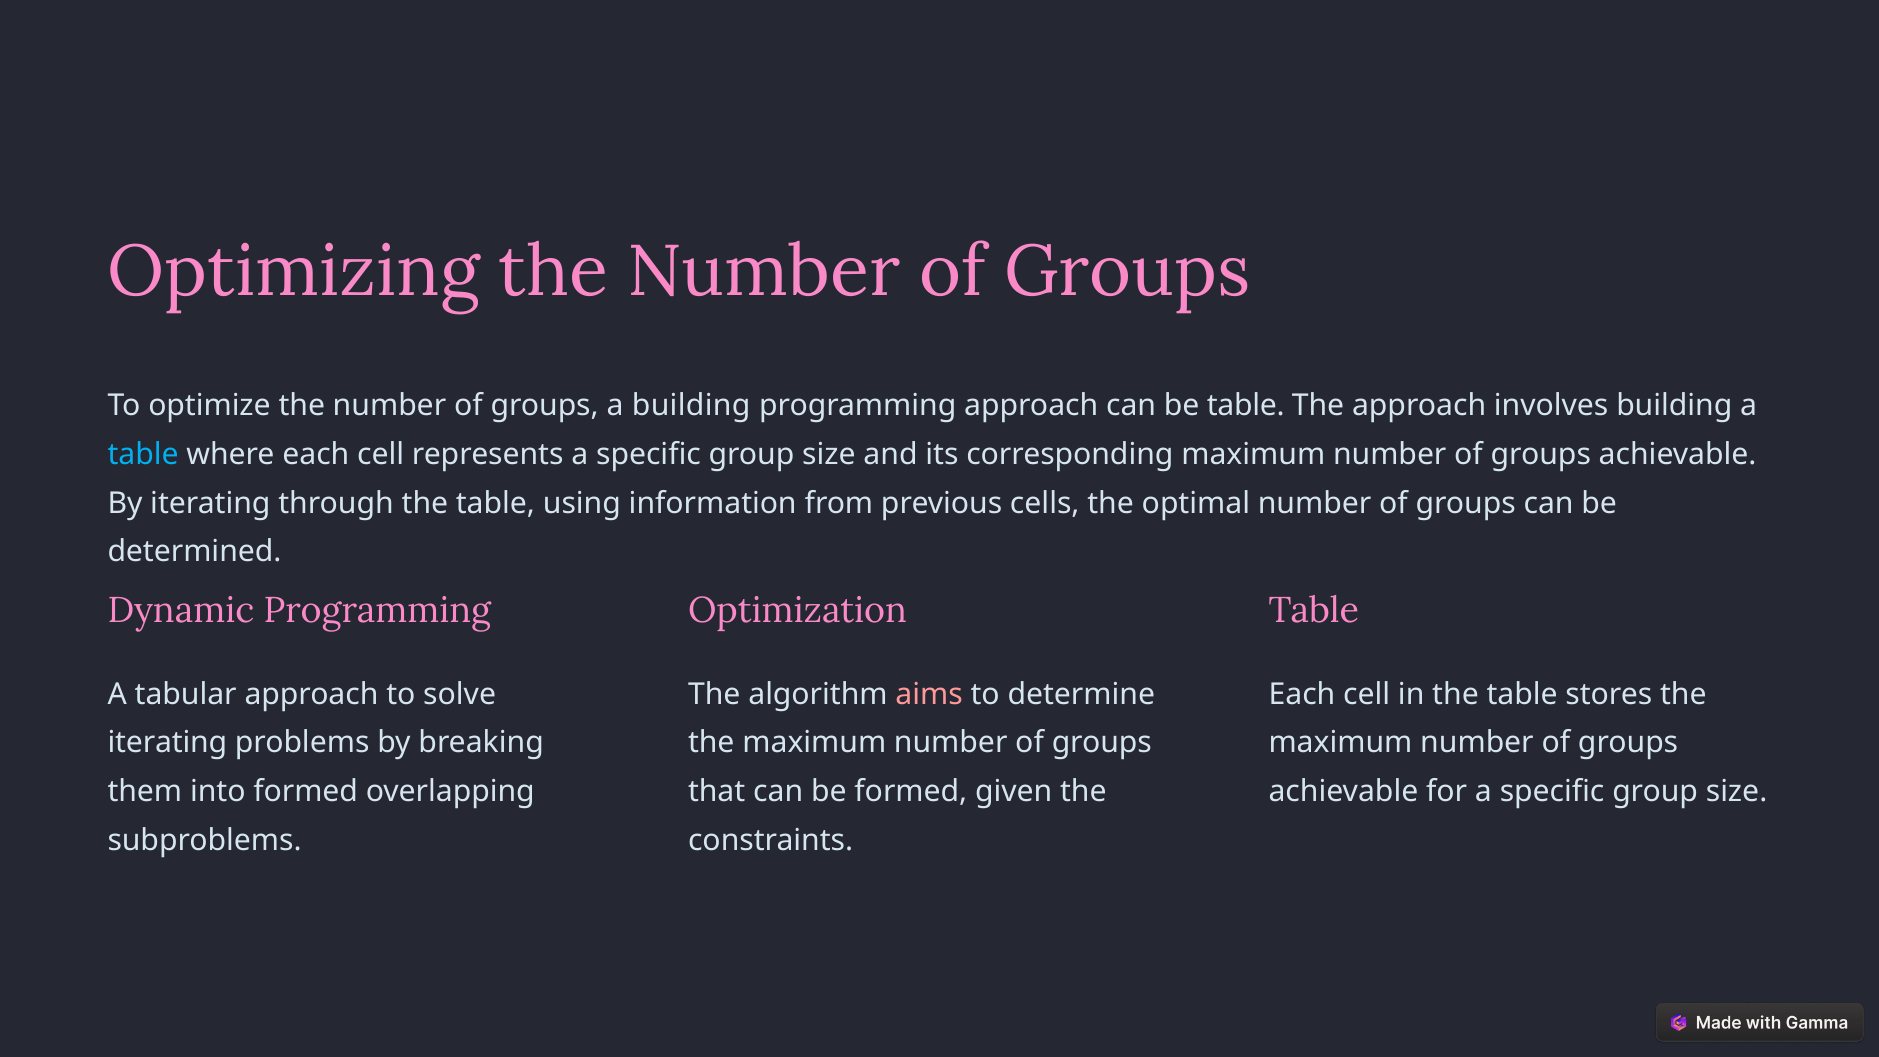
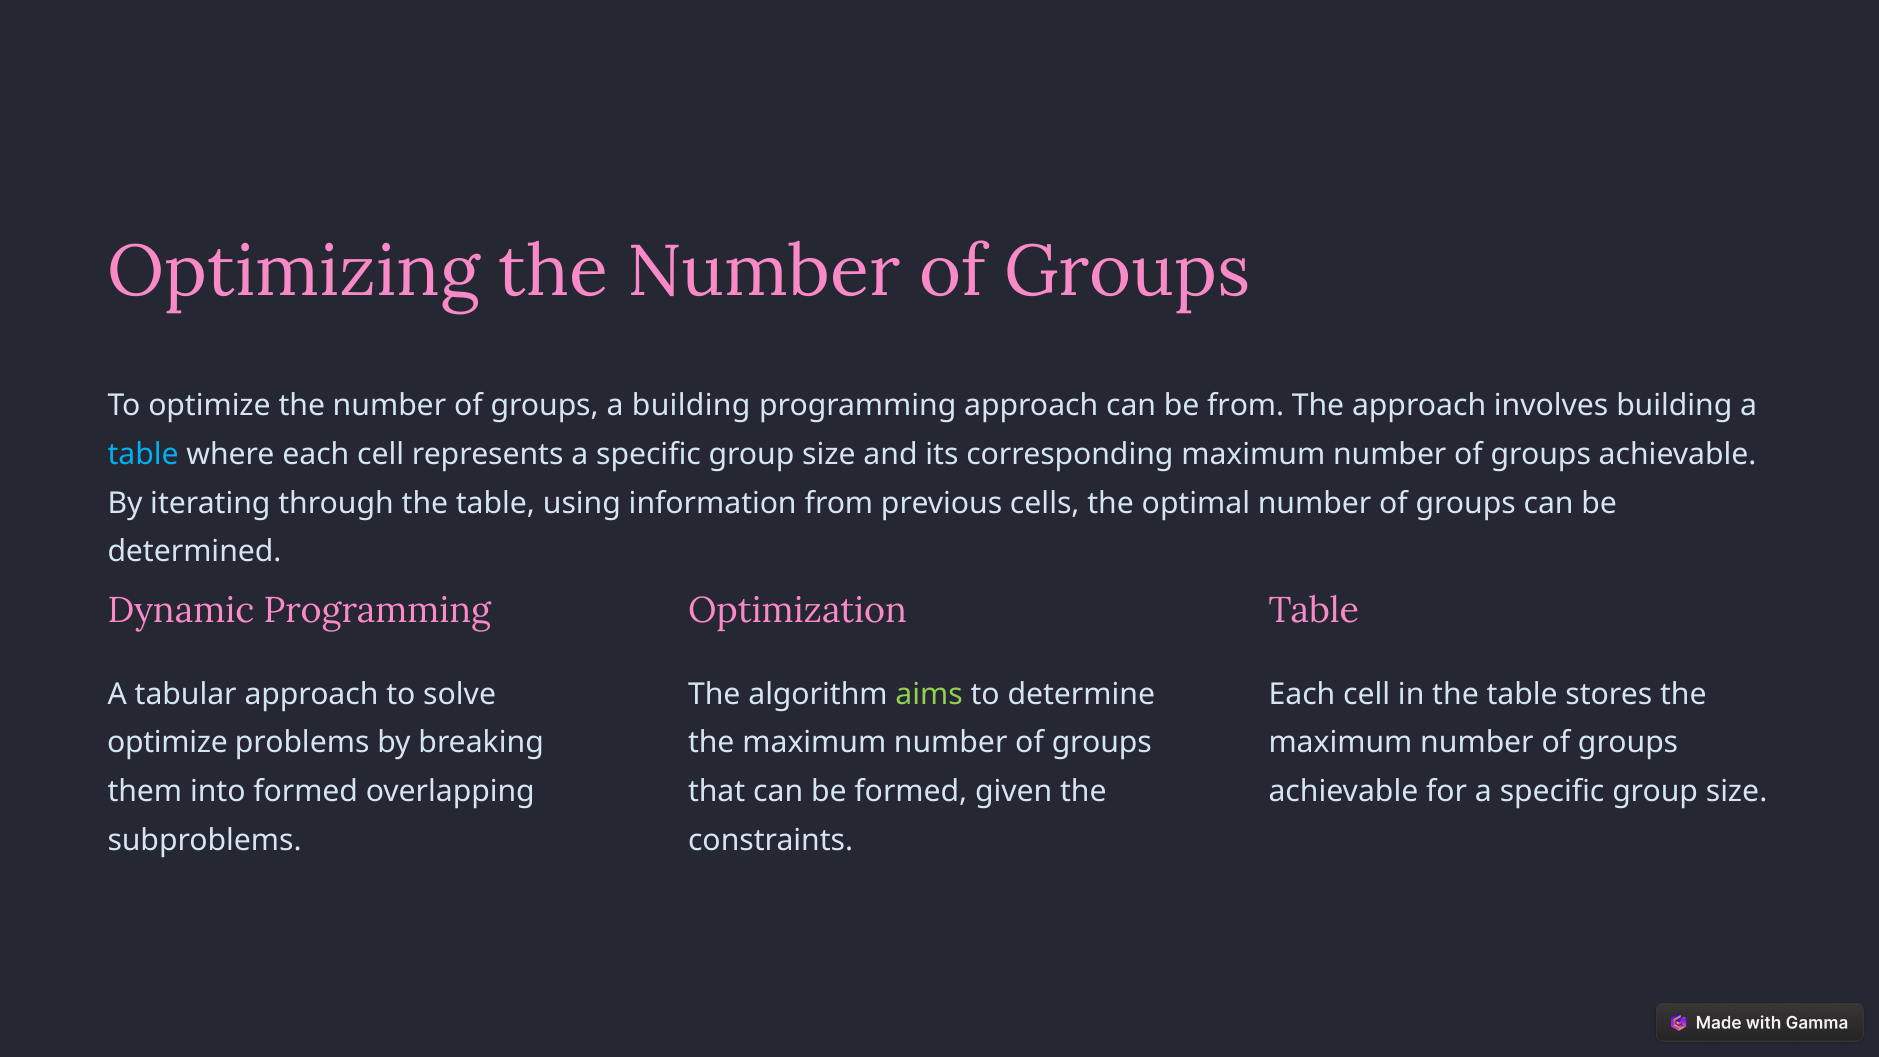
be table: table -> from
aims colour: pink -> light green
iterating at (167, 743): iterating -> optimize
